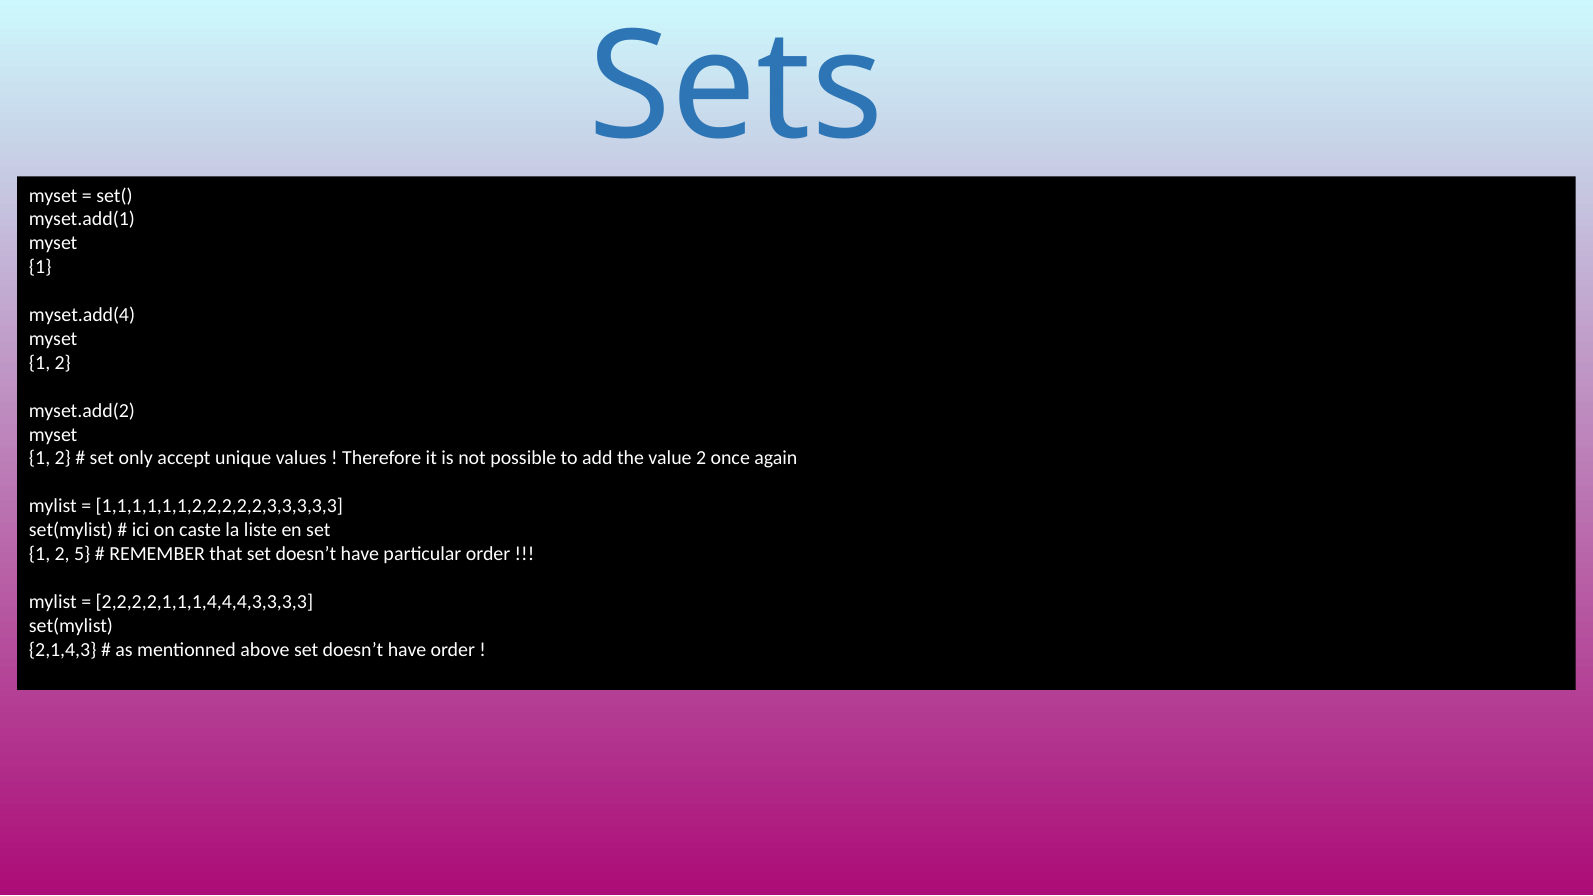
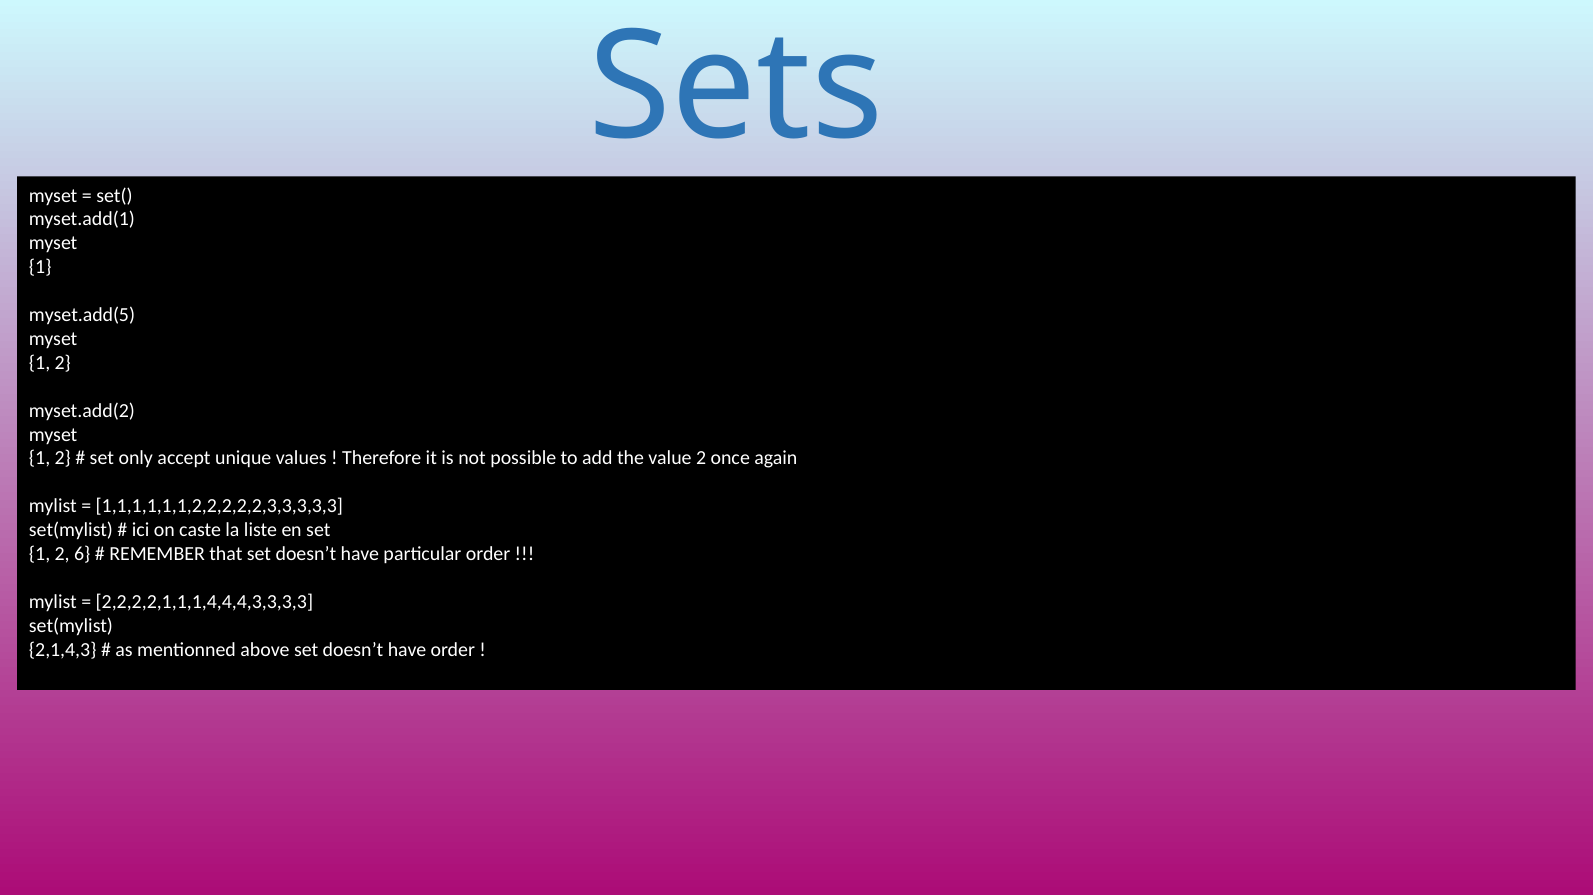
myset.add(4: myset.add(4 -> myset.add(5
5: 5 -> 6
